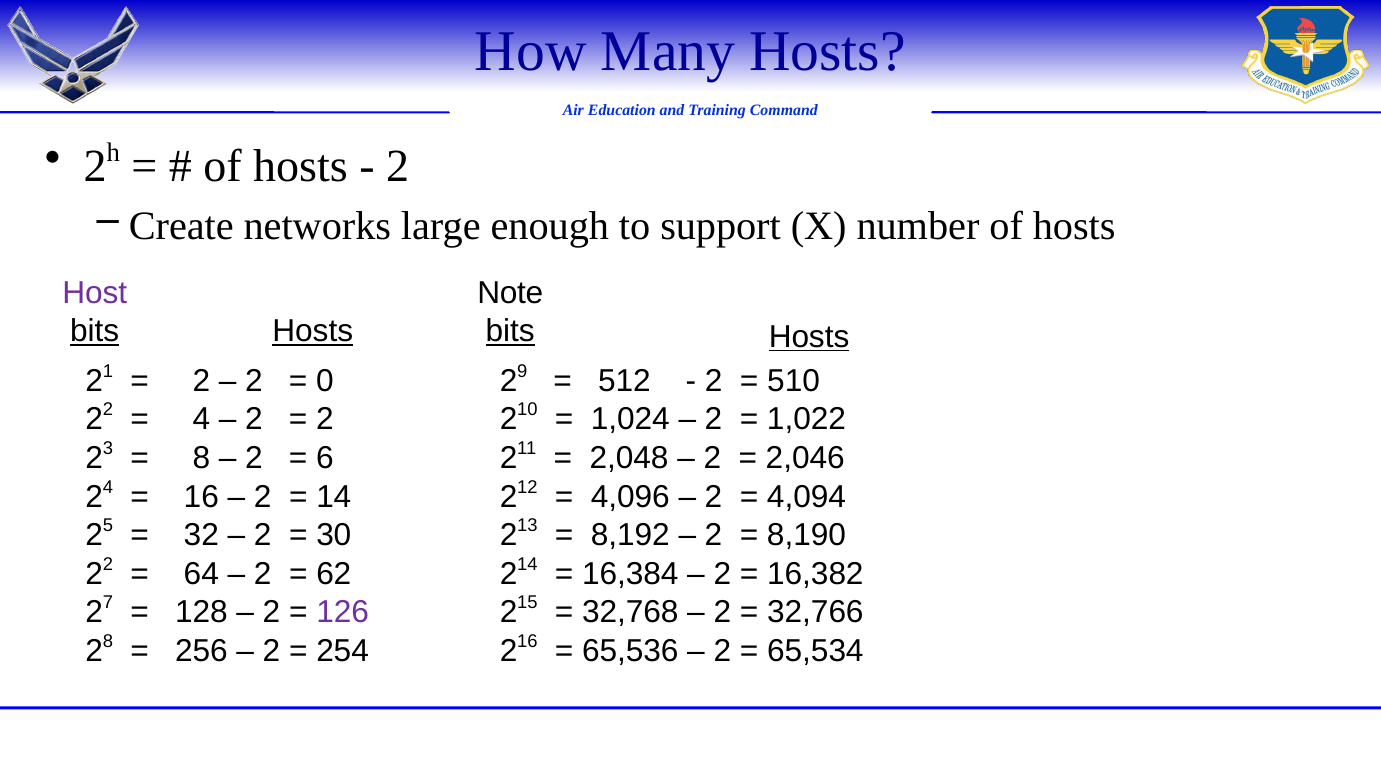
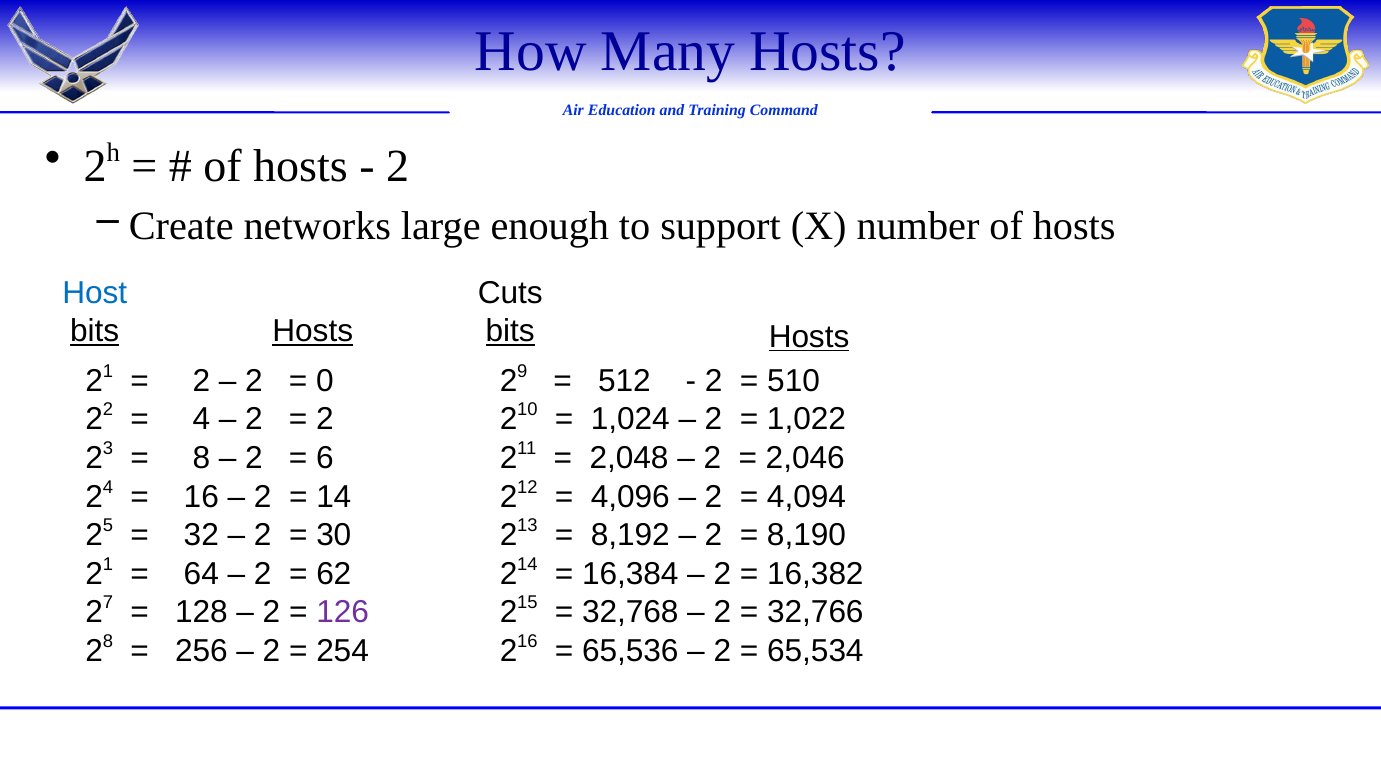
Host colour: purple -> blue
Note: Note -> Cuts
2 at (108, 564): 2 -> 1
